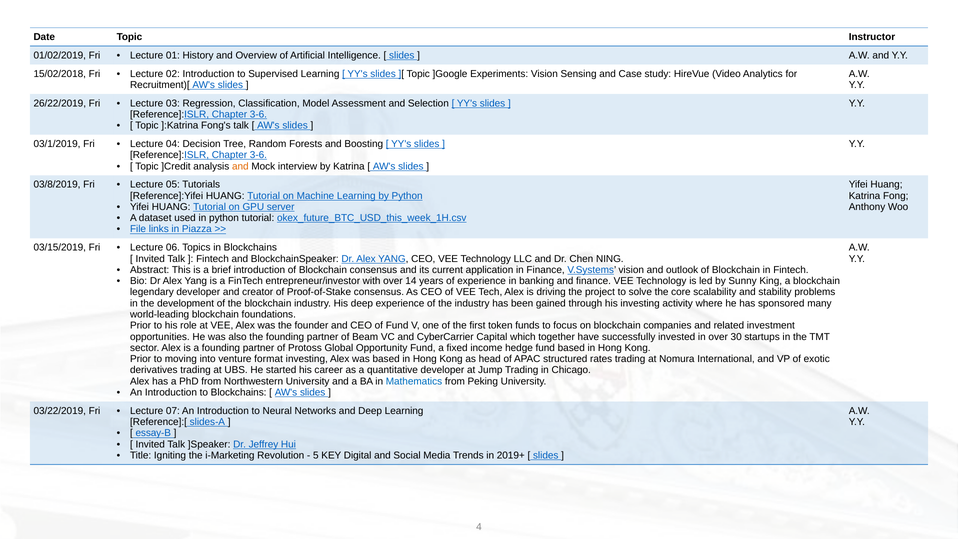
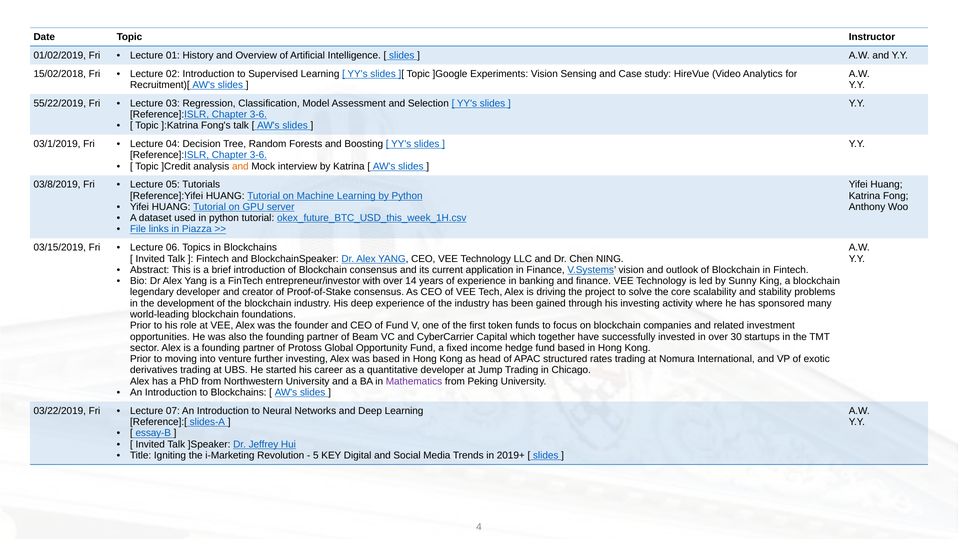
26/22/2019: 26/22/2019 -> 55/22/2019
format: format -> further
Mathematics colour: blue -> purple
